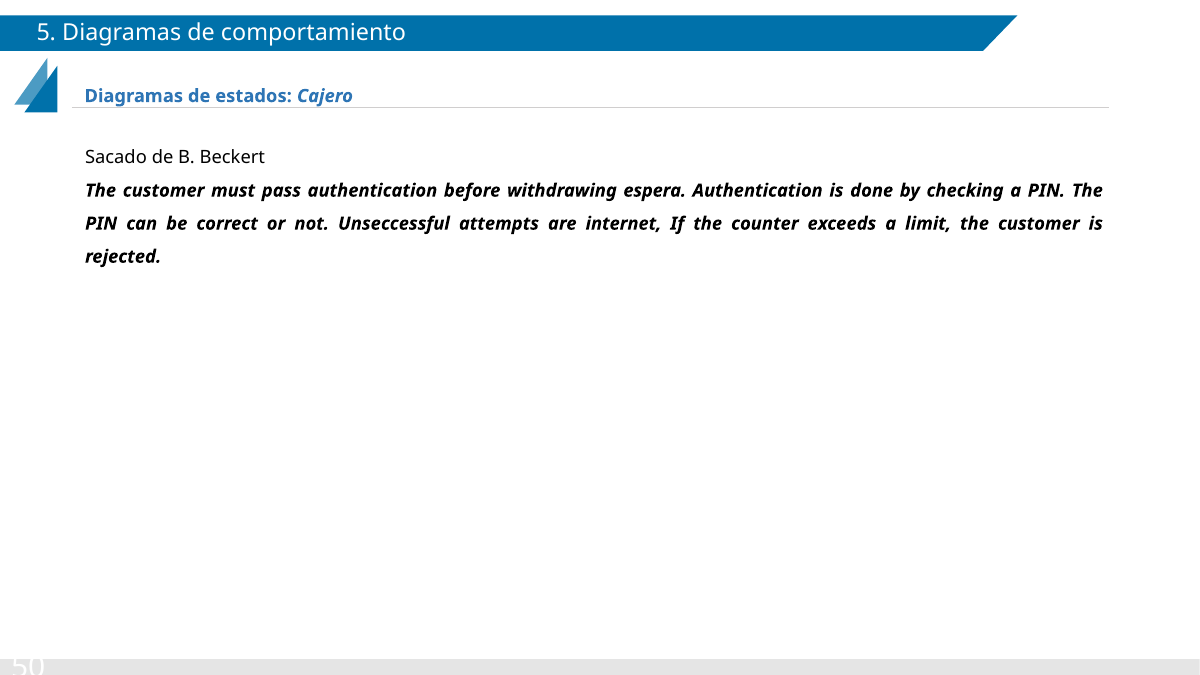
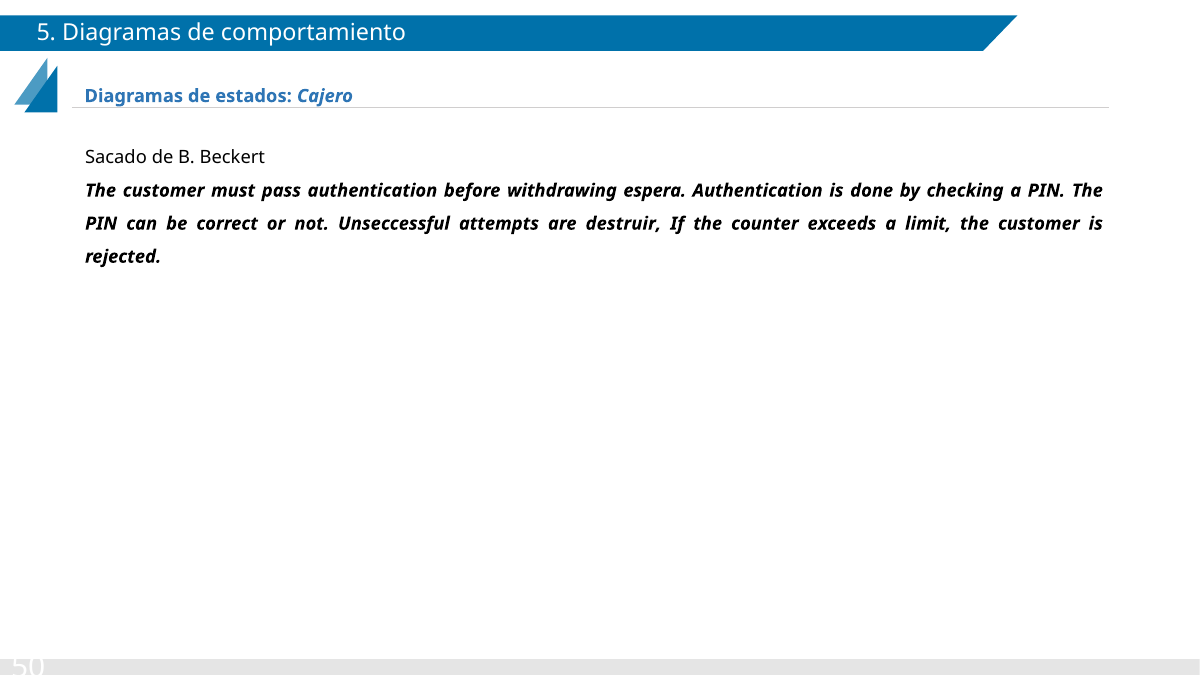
internet: internet -> destruir
